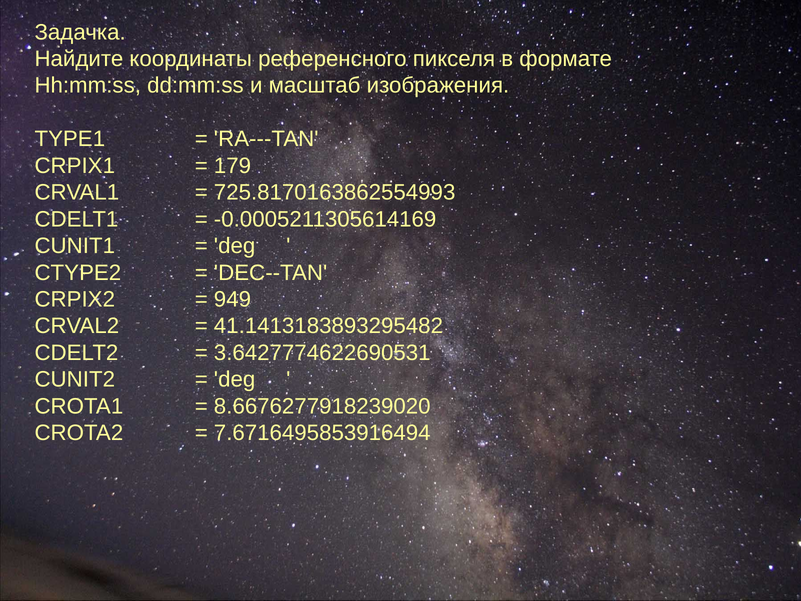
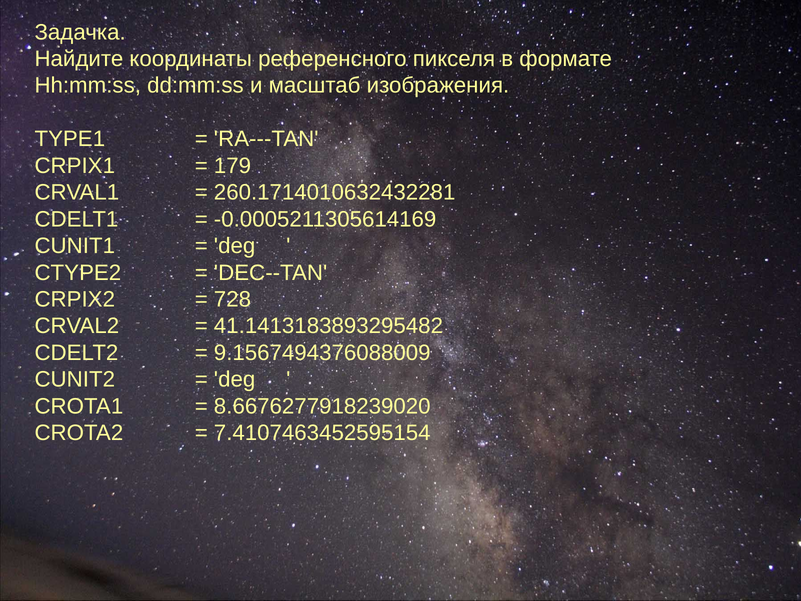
725.8170163862554993: 725.8170163862554993 -> 260.1714010632432281
949: 949 -> 728
3.6427774622690531: 3.6427774622690531 -> 9.1567494376088009
7.6716495853916494: 7.6716495853916494 -> 7.4107463452595154
